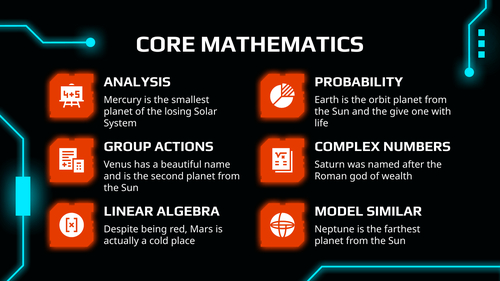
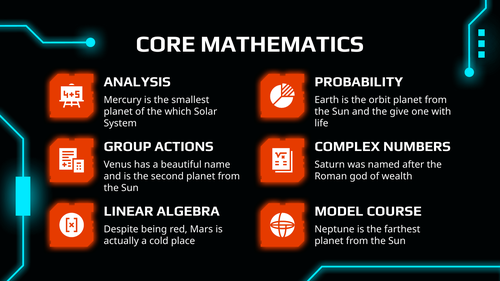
losing: losing -> which
SIMILAR: SIMILAR -> COURSE
